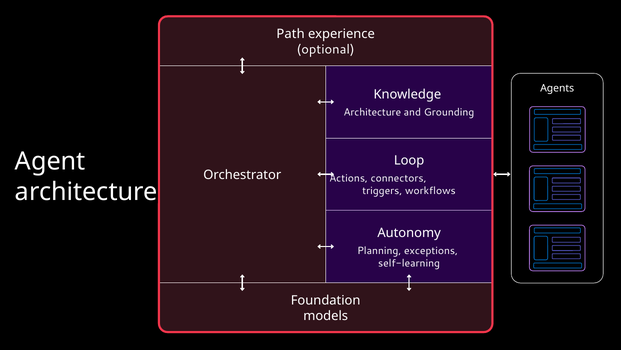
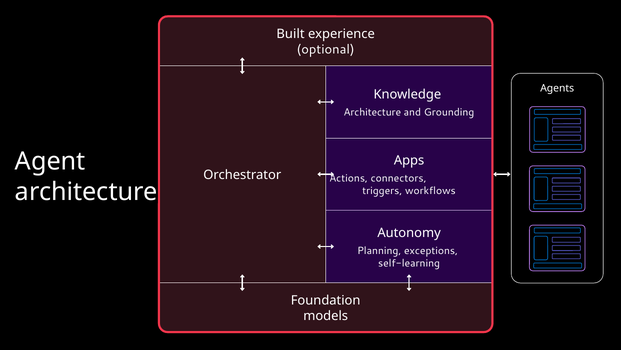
Path: Path -> Built
Loop: Loop -> Apps
